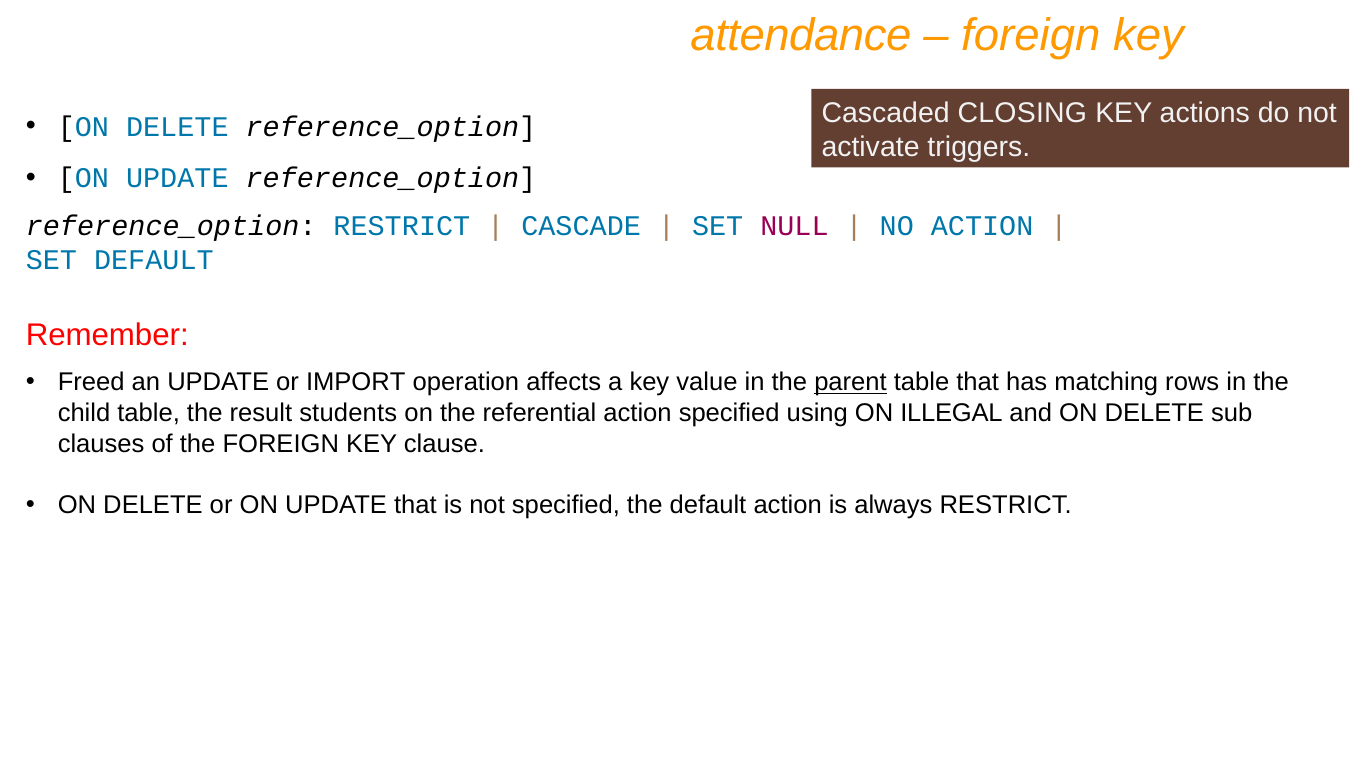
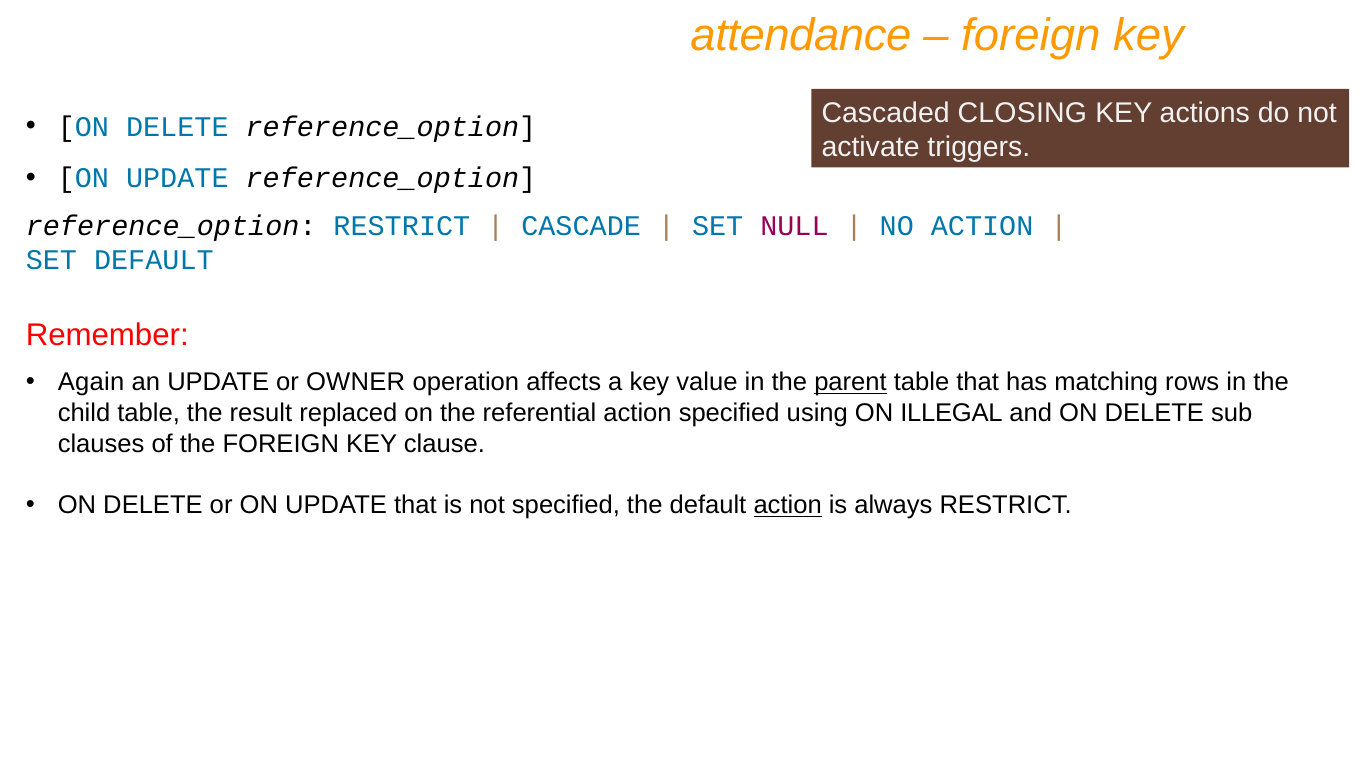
Freed: Freed -> Again
IMPORT: IMPORT -> OWNER
students: students -> replaced
action at (788, 505) underline: none -> present
